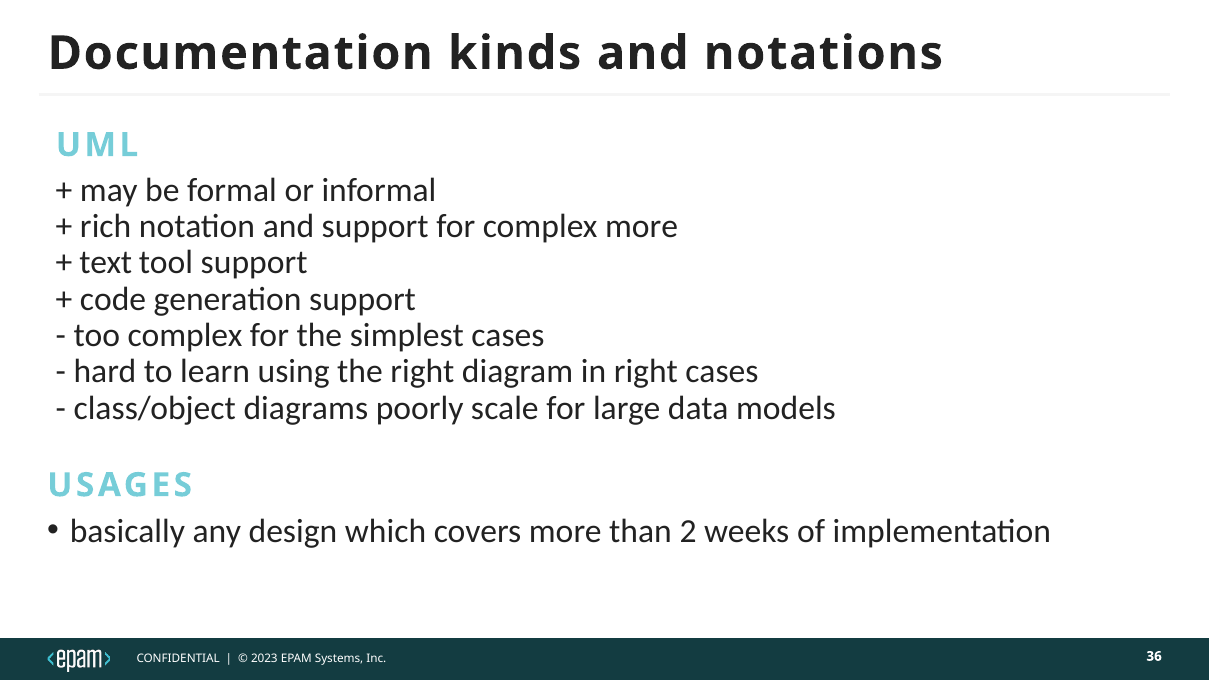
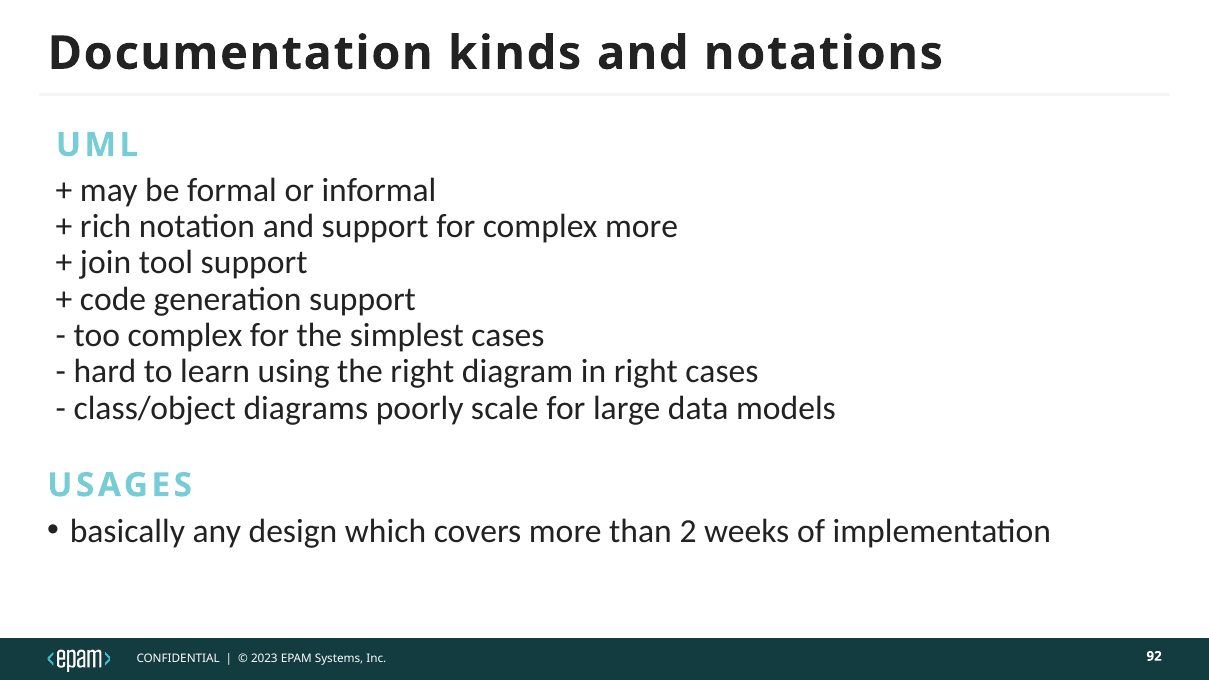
text: text -> join
36: 36 -> 92
